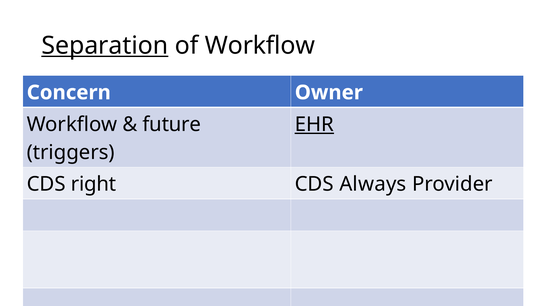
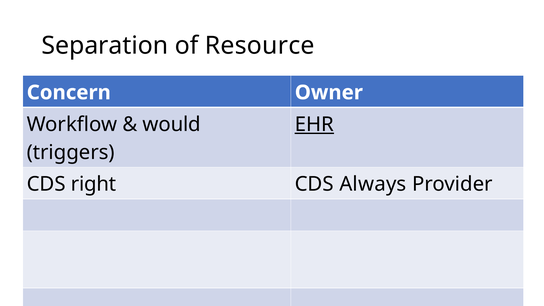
Separation underline: present -> none
of Workflow: Workflow -> Resource
future: future -> would
